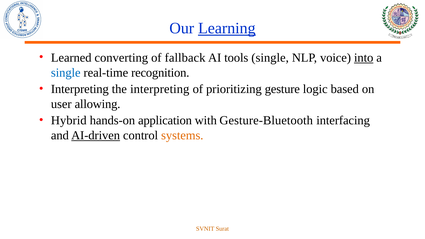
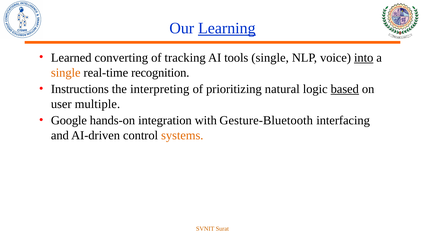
fallback: fallback -> tracking
single at (66, 73) colour: blue -> orange
Interpreting at (80, 89): Interpreting -> Instructions
gesture: gesture -> natural
based underline: none -> present
allowing: allowing -> multiple
Hybrid: Hybrid -> Google
application: application -> integration
AI-driven underline: present -> none
